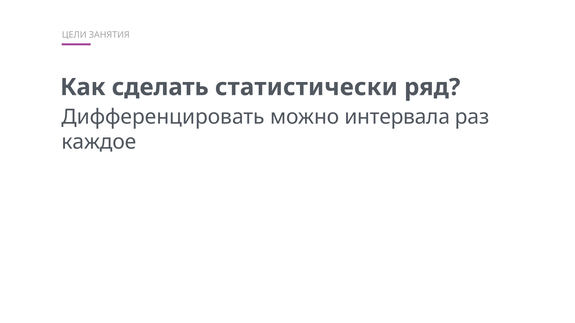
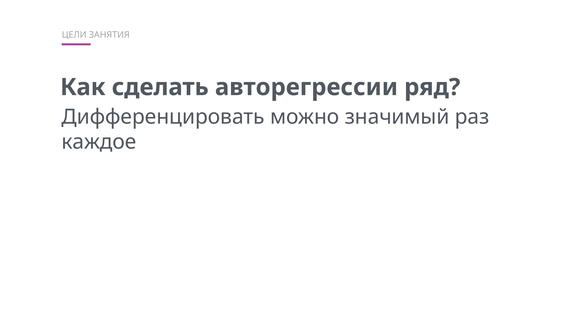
статистически: статистически -> авторегрессии
интервала: интервала -> значимый
